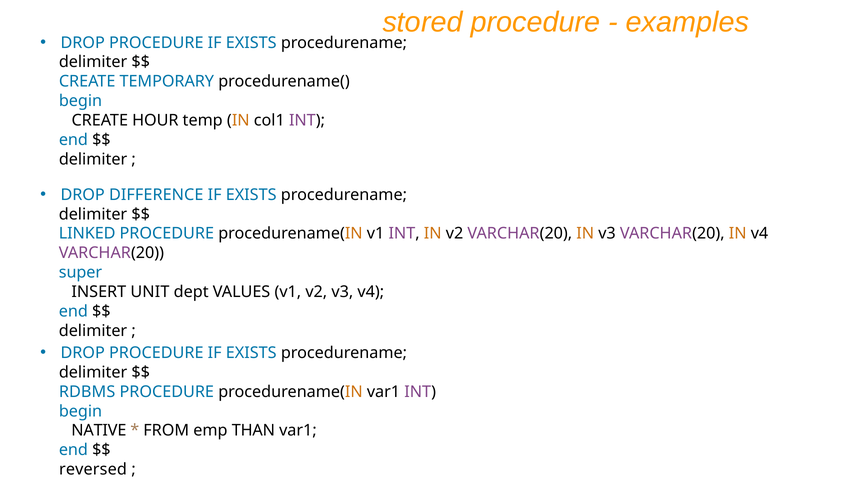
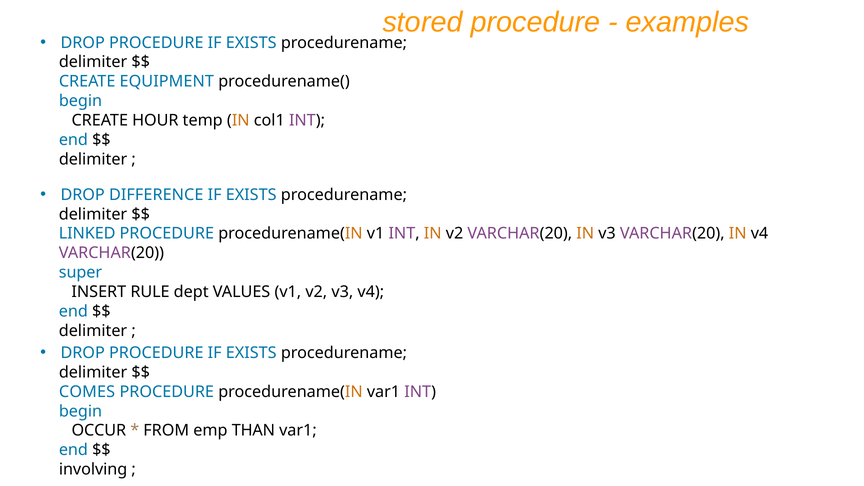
TEMPORARY: TEMPORARY -> EQUIPMENT
UNIT: UNIT -> RULE
RDBMS: RDBMS -> COMES
NATIVE: NATIVE -> OCCUR
reversed: reversed -> involving
